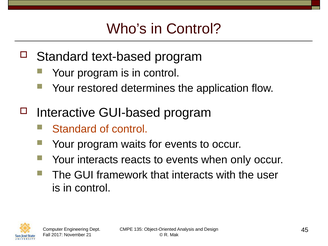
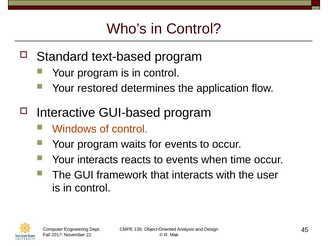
Standard at (74, 129): Standard -> Windows
only: only -> time
